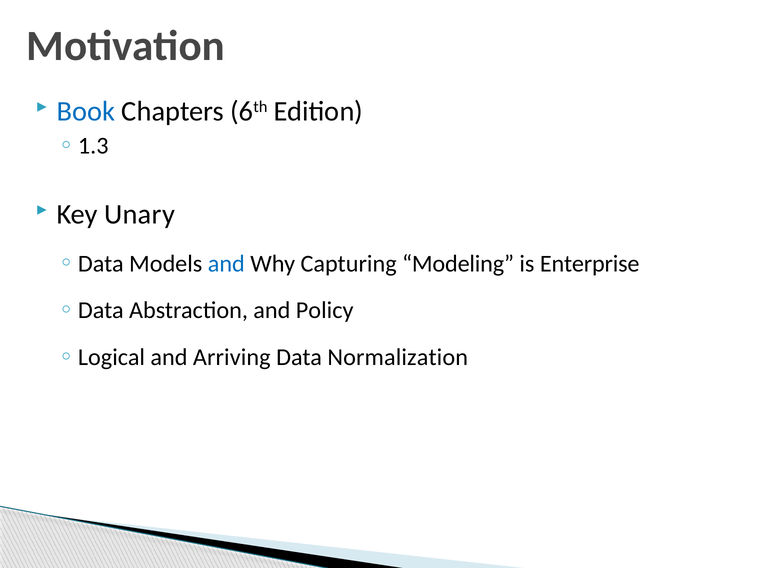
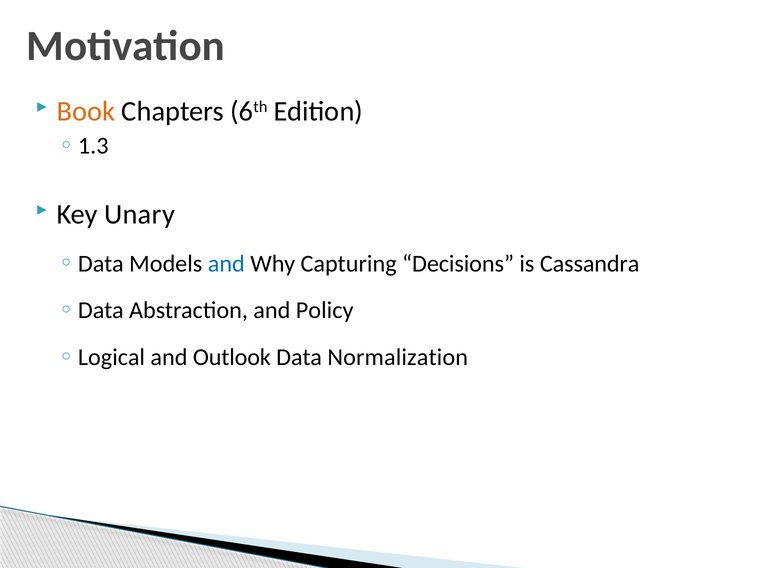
Book colour: blue -> orange
Modeling: Modeling -> Decisions
Enterprise: Enterprise -> Cassandra
Arriving: Arriving -> Outlook
